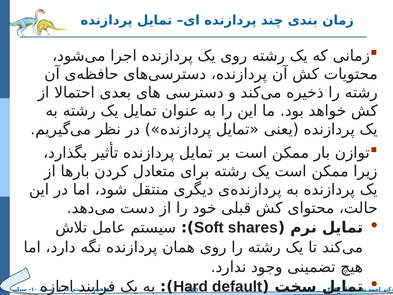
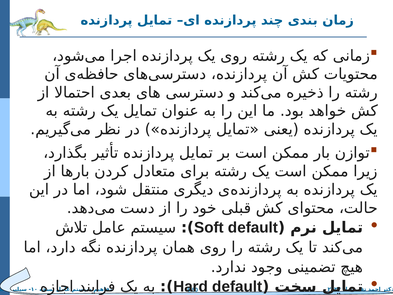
Soft shares: shares -> default
